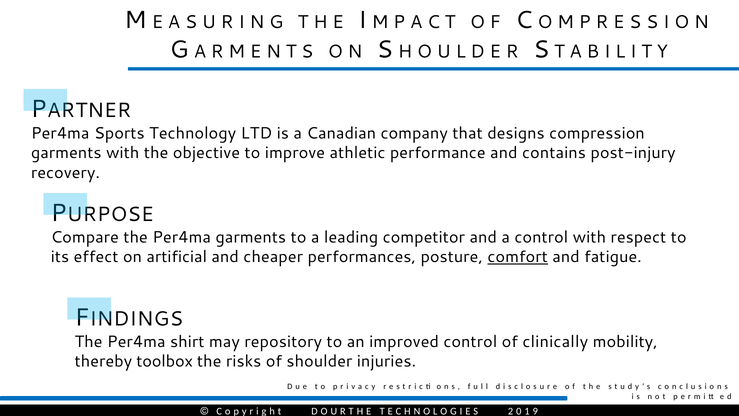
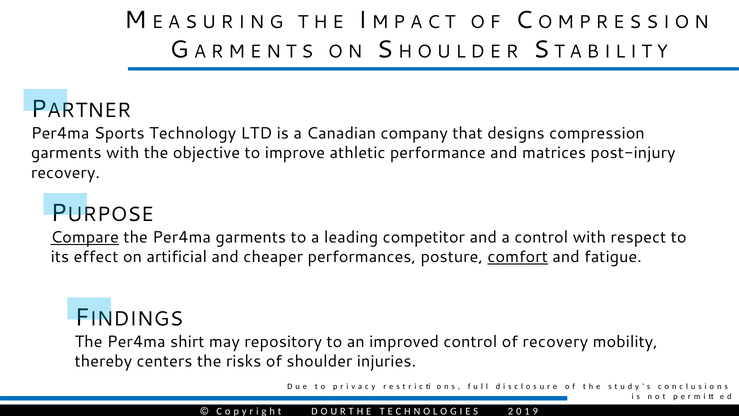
contains: contains -> matrices
Compare underline: none -> present
of clinically: clinically -> recovery
toolbox: toolbox -> centers
